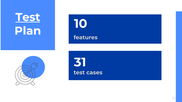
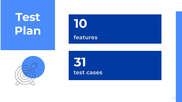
Test at (28, 17) underline: present -> none
